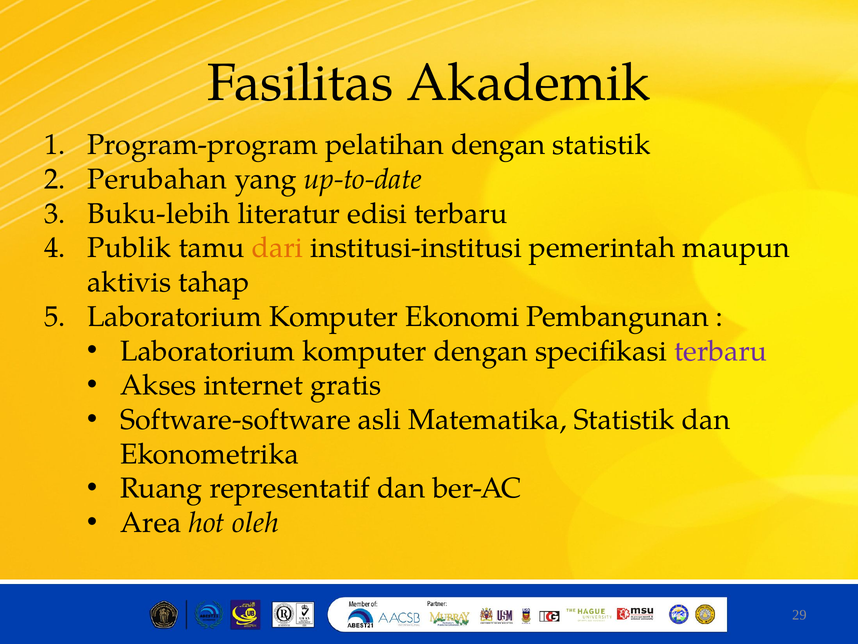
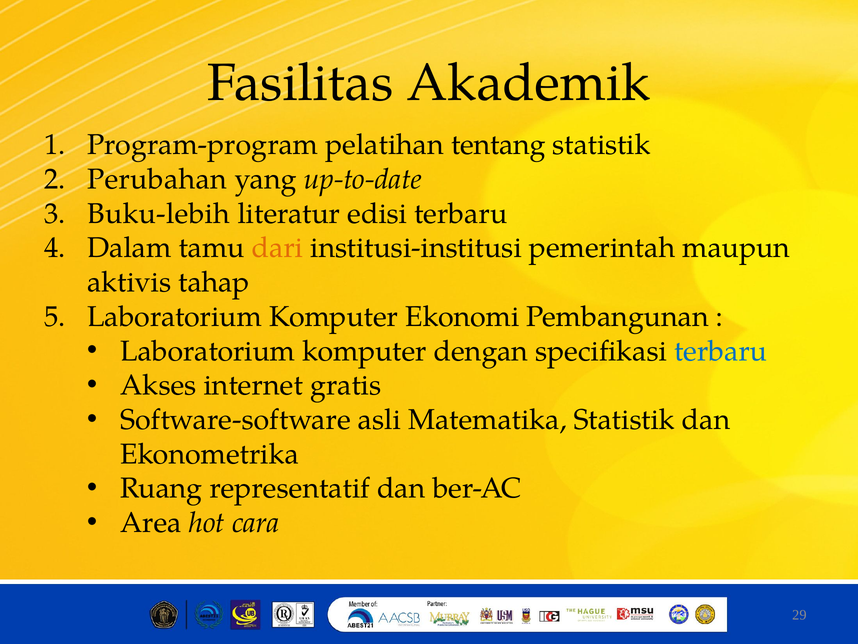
pelatihan dengan: dengan -> tentang
Publik: Publik -> Dalam
terbaru at (721, 351) colour: purple -> blue
oleh: oleh -> cara
